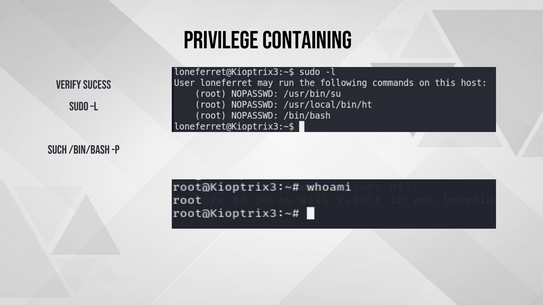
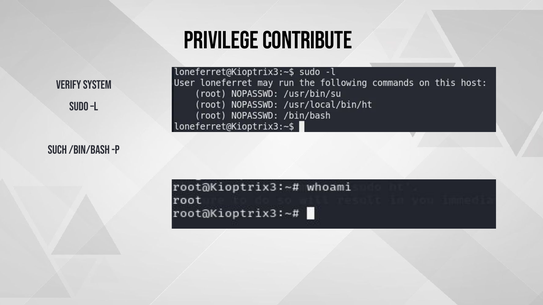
Containing: Containing -> Contribute
sucess: sucess -> system
